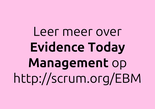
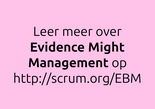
Today: Today -> Might
